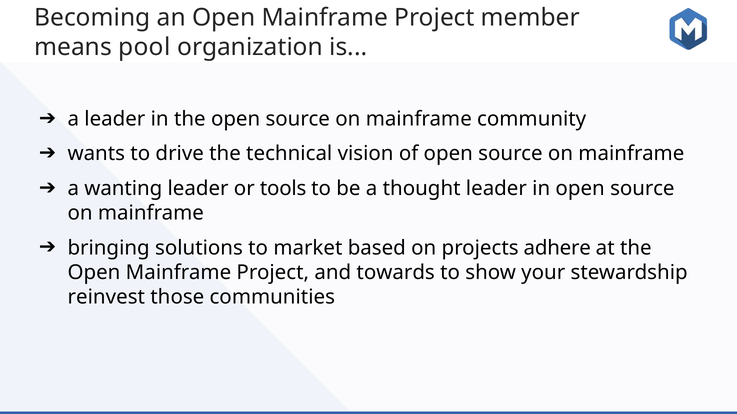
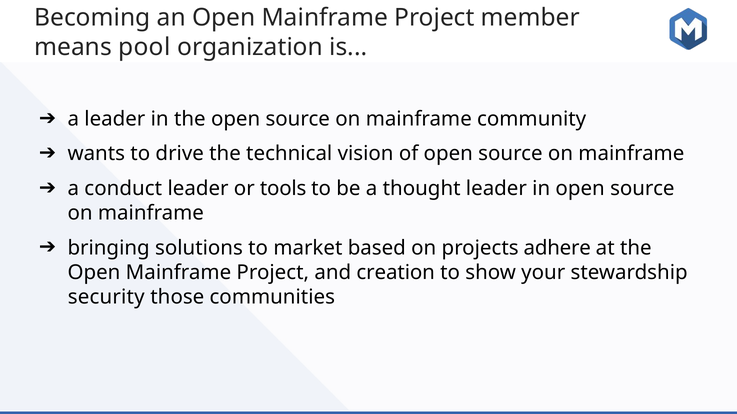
wanting: wanting -> conduct
towards: towards -> creation
reinvest: reinvest -> security
